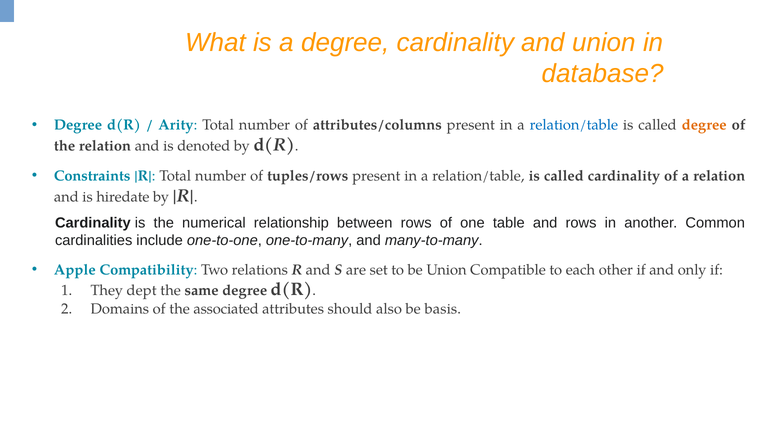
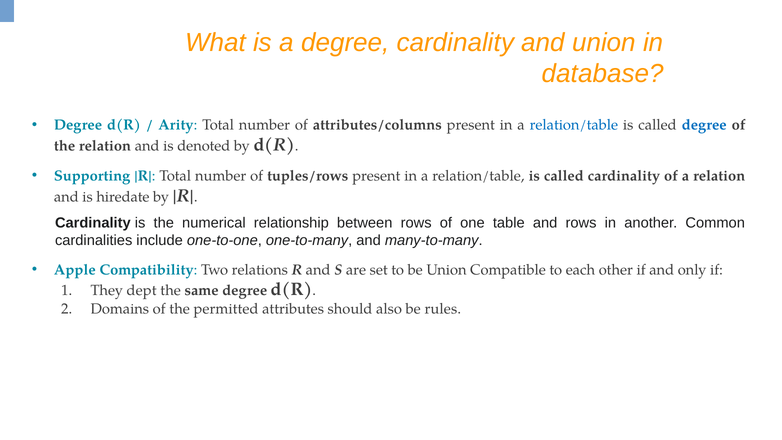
degree at (704, 125) colour: orange -> blue
Constraints: Constraints -> Supporting
associated: associated -> permitted
basis: basis -> rules
